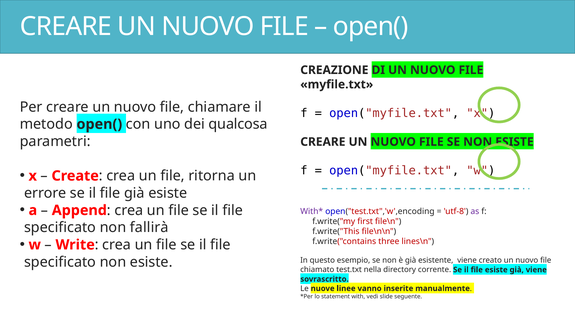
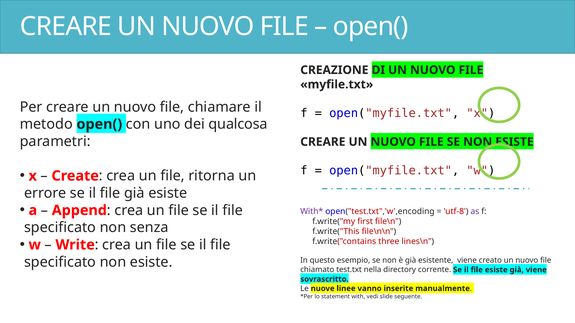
fallirà: fallirà -> senza
